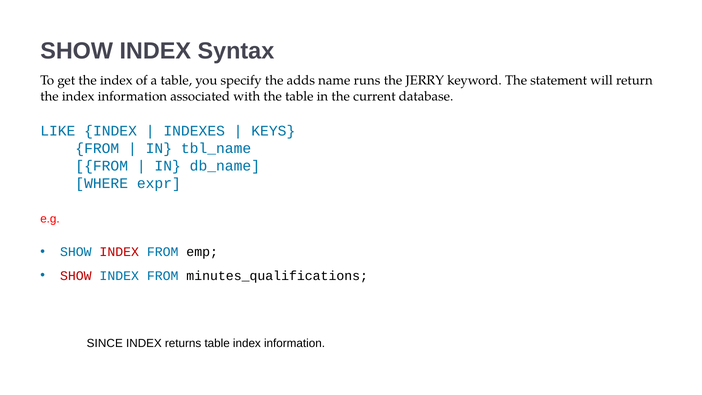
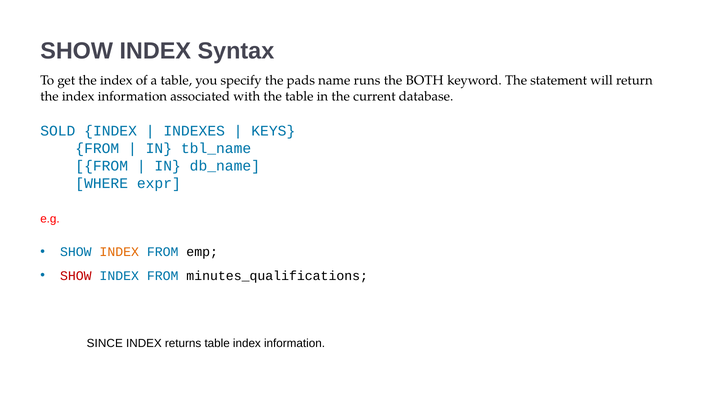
adds: adds -> pads
JERRY: JERRY -> BOTH
LIKE: LIKE -> SOLD
INDEX at (119, 252) colour: red -> orange
